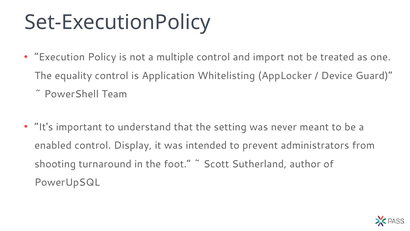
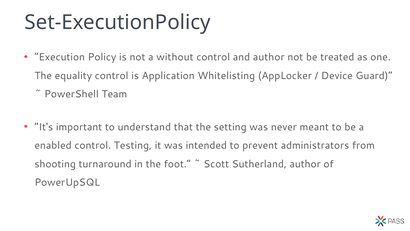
multiple: multiple -> without
and import: import -> author
Display: Display -> Testing
